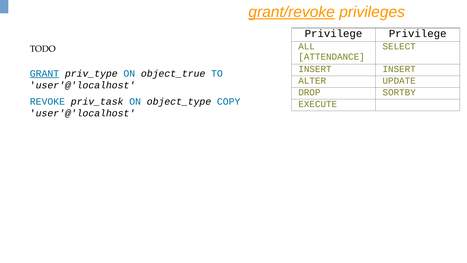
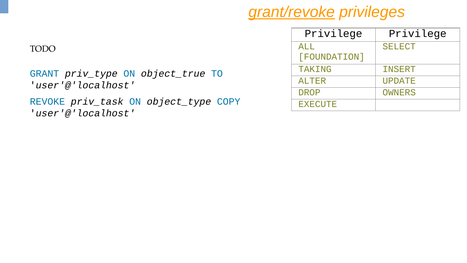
ATTENDANCE: ATTENDANCE -> FOUNDATION
INSERT at (315, 69): INSERT -> TAKING
GRANT underline: present -> none
SORTBY: SORTBY -> OWNERS
